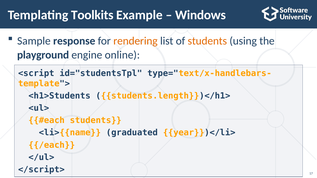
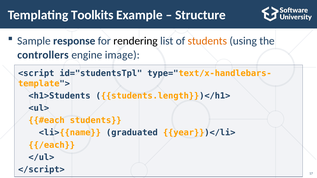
Windows: Windows -> Structure
rendering colour: orange -> black
playground: playground -> controllers
online: online -> image
